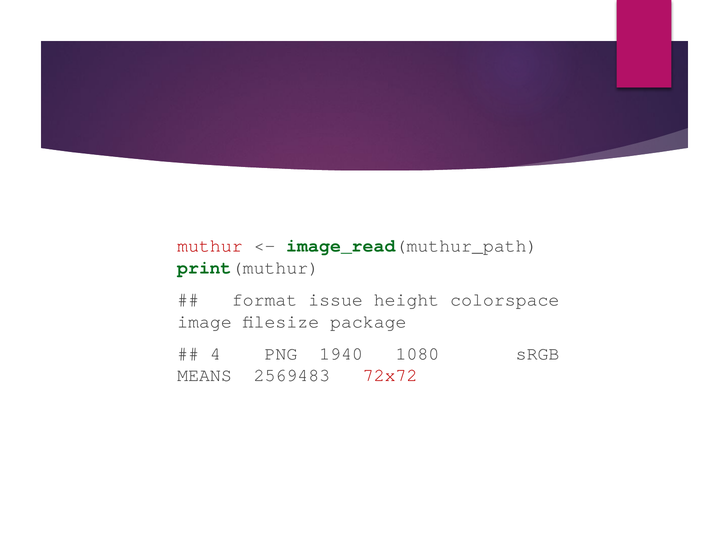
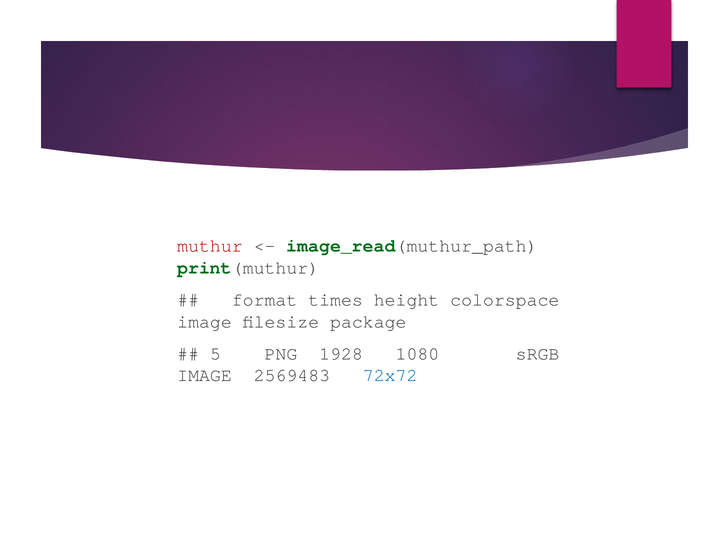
issue: issue -> times
4: 4 -> 5
1940: 1940 -> 1928
MEANS at (205, 375): MEANS -> IMAGE
72x72 colour: red -> blue
